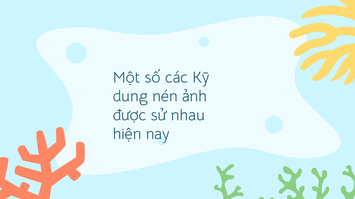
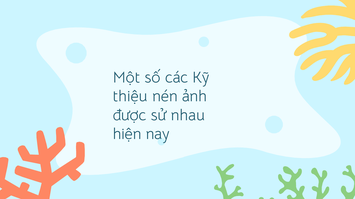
dung: dung -> thiệu
